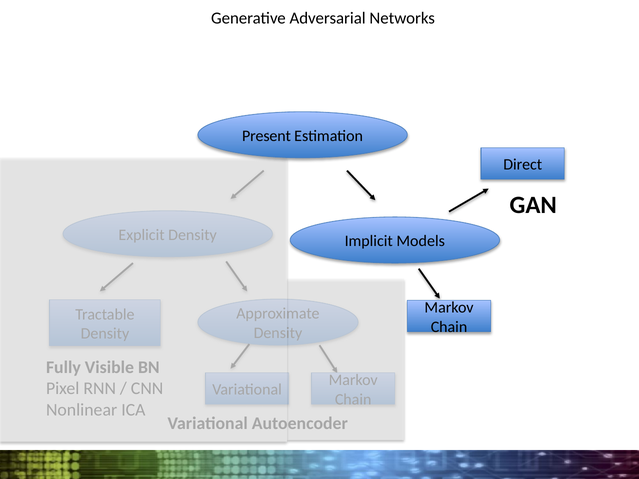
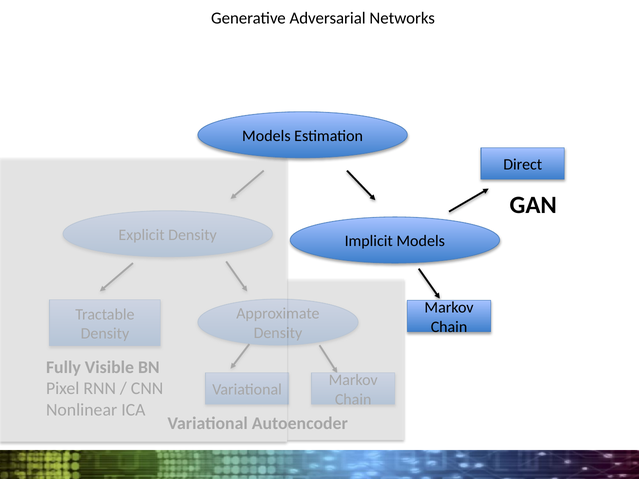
Present at (266, 136): Present -> Models
